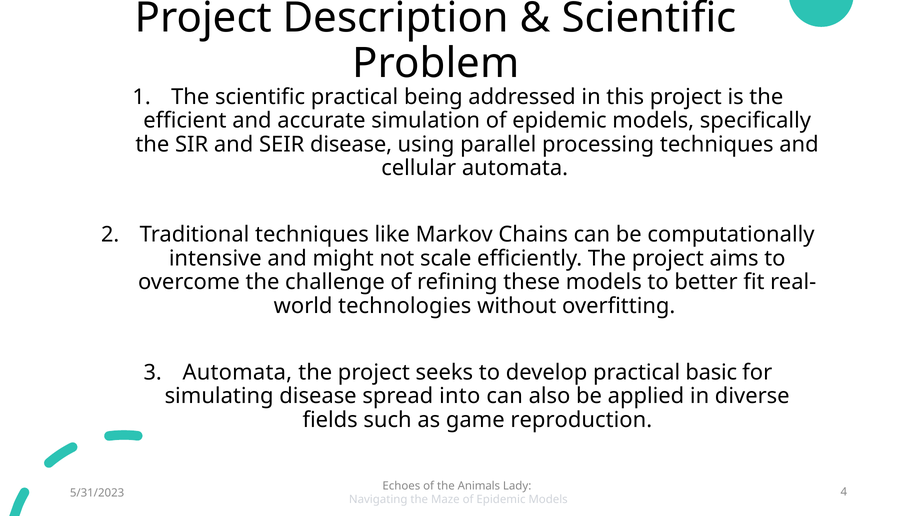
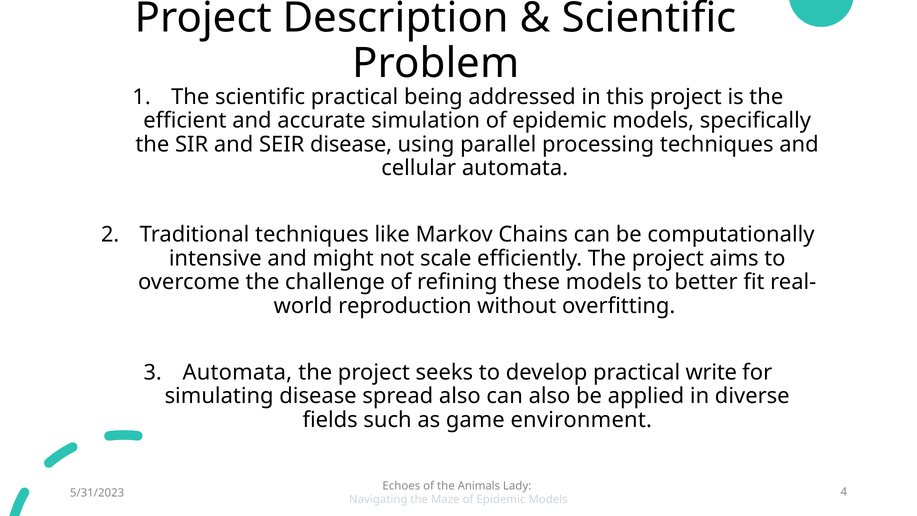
technologies: technologies -> reproduction
basic: basic -> write
spread into: into -> also
reproduction: reproduction -> environment
